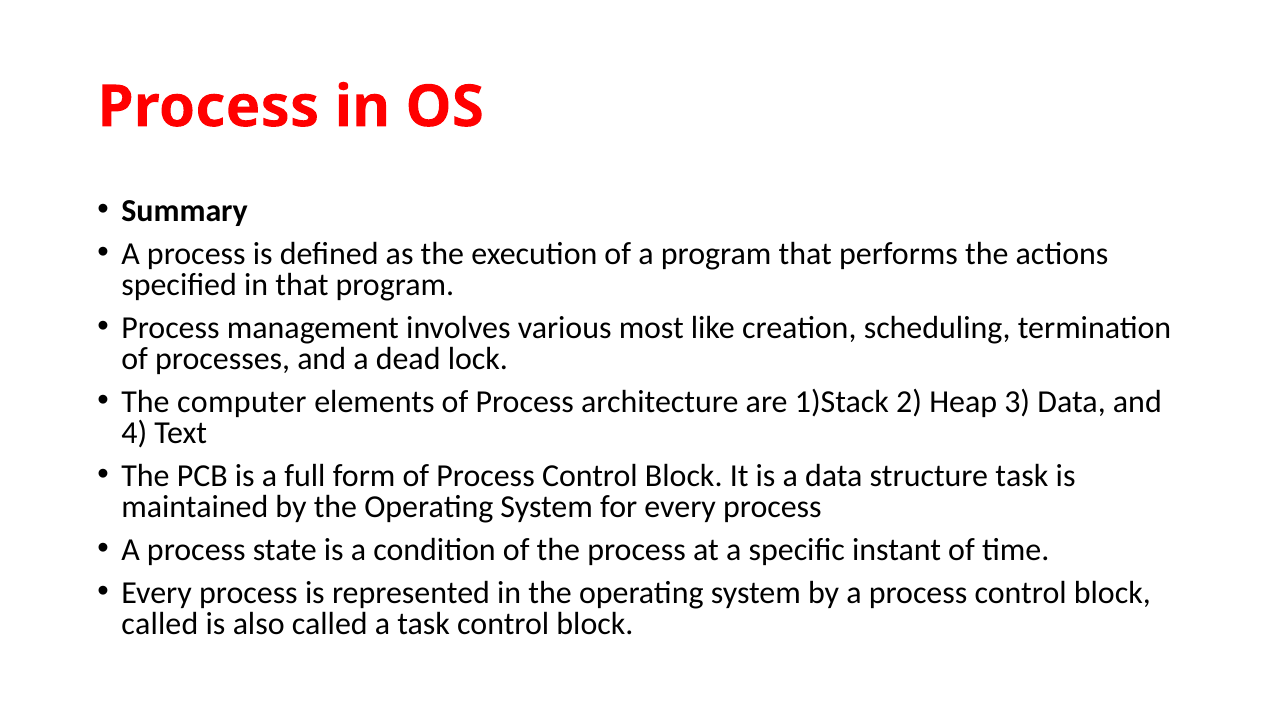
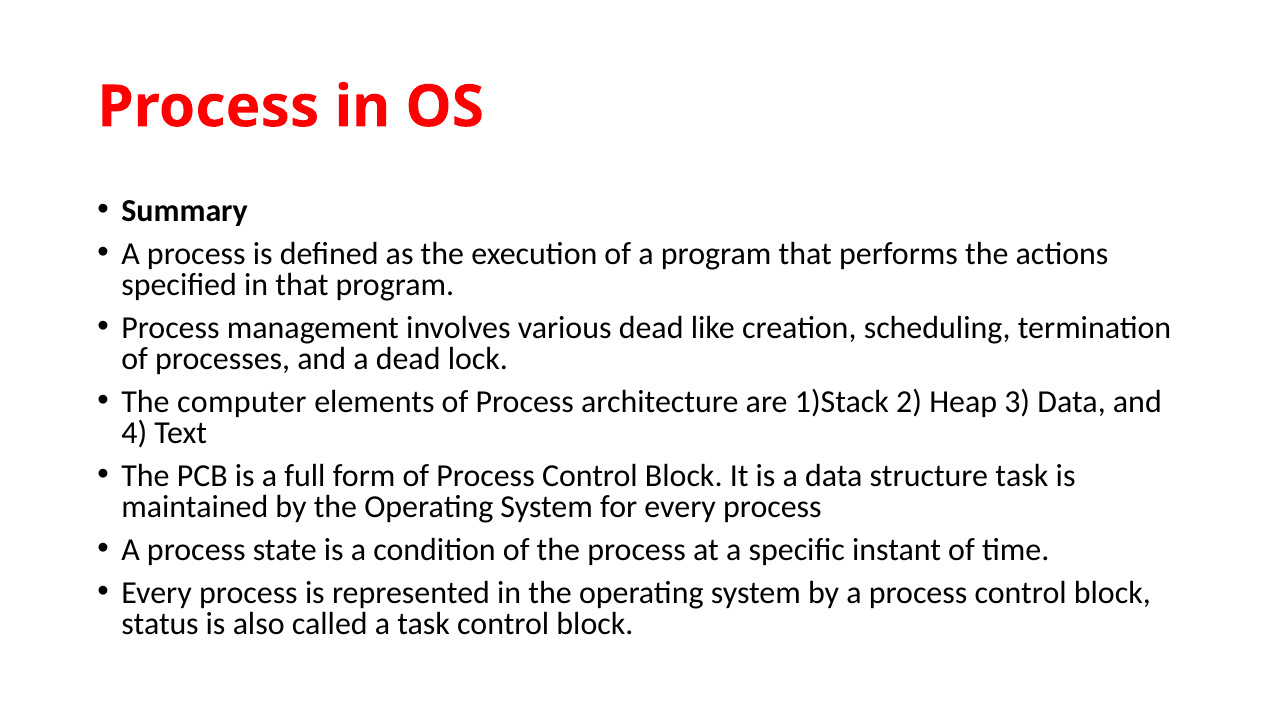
various most: most -> dead
called at (160, 624): called -> status
